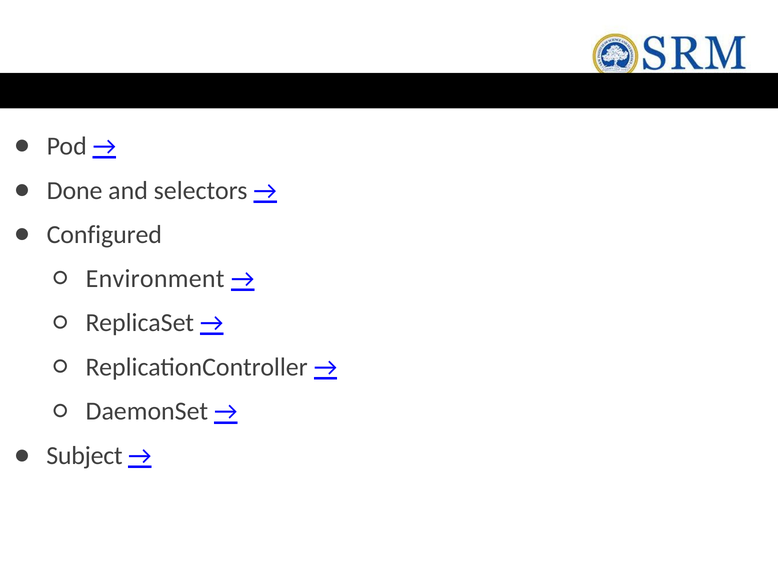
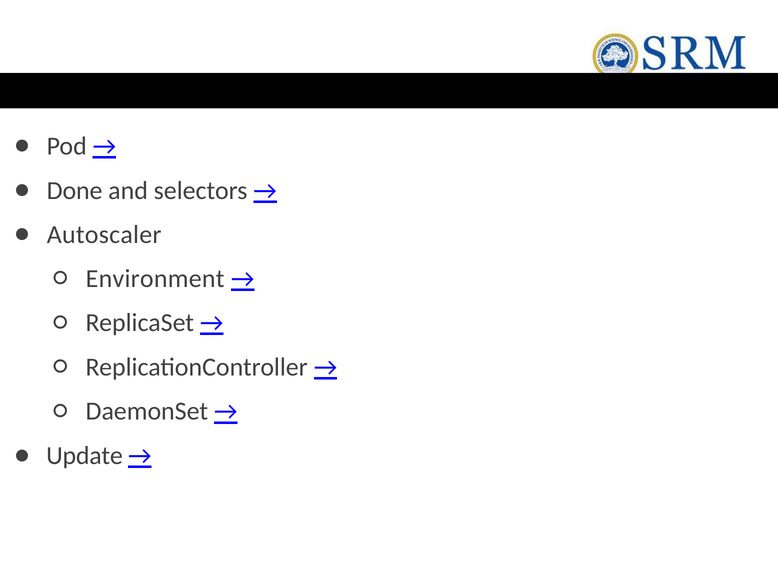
Configured: Configured -> Autoscaler
Subject: Subject -> Update
